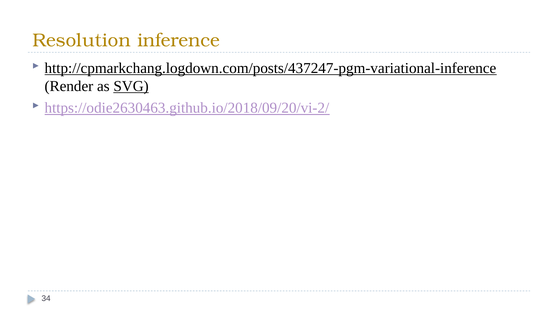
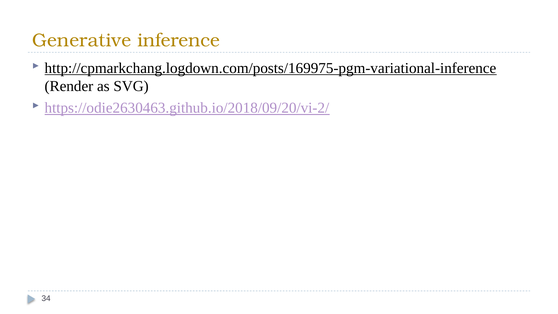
Resolution: Resolution -> Generative
http://cpmarkchang.logdown.com/posts/437247-pgm-variational-inference: http://cpmarkchang.logdown.com/posts/437247-pgm-variational-inference -> http://cpmarkchang.logdown.com/posts/169975-pgm-variational-inference
SVG underline: present -> none
